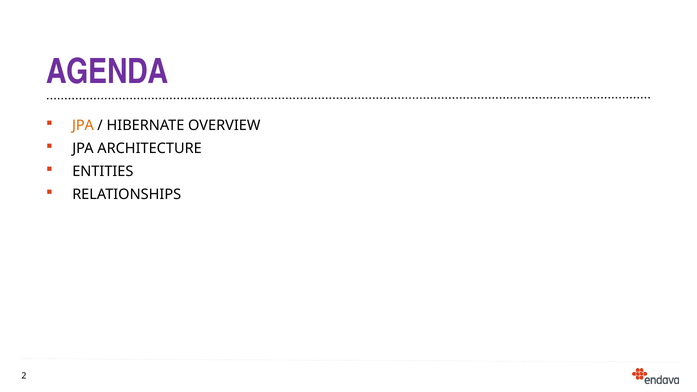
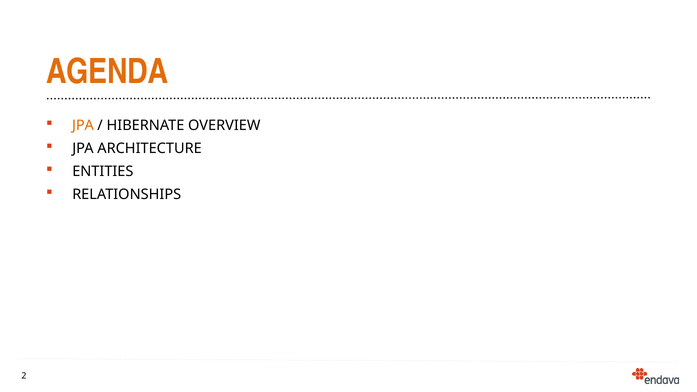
AGENDA colour: purple -> orange
